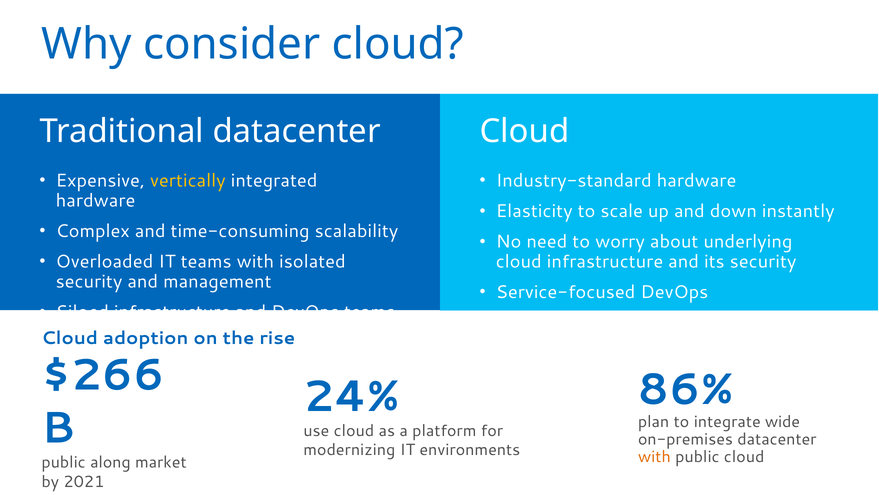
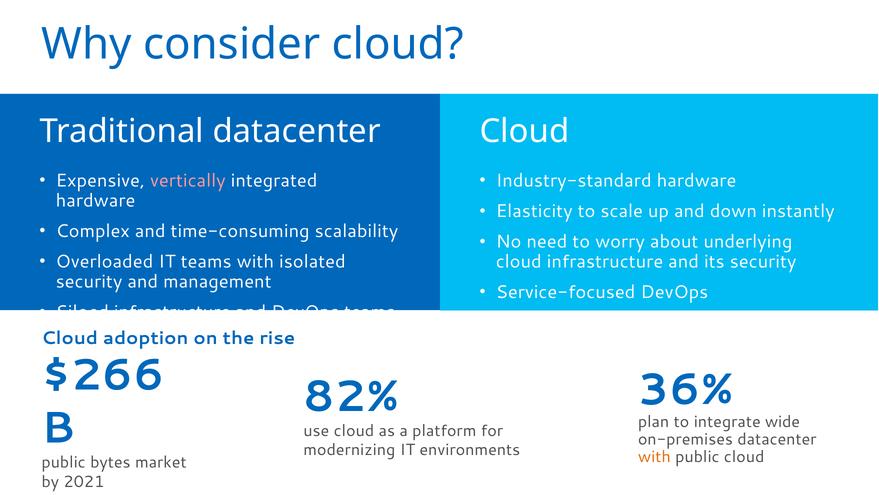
vertically colour: yellow -> pink
86%: 86% -> 36%
24%: 24% -> 82%
along: along -> bytes
